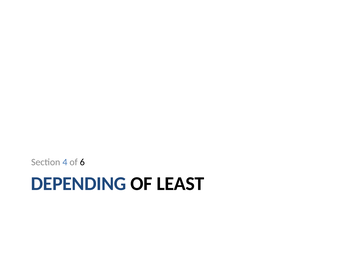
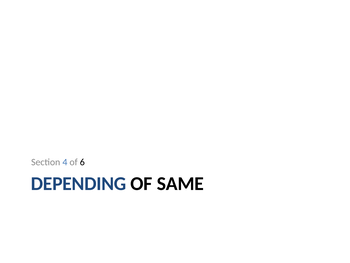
LEAST: LEAST -> SAME
